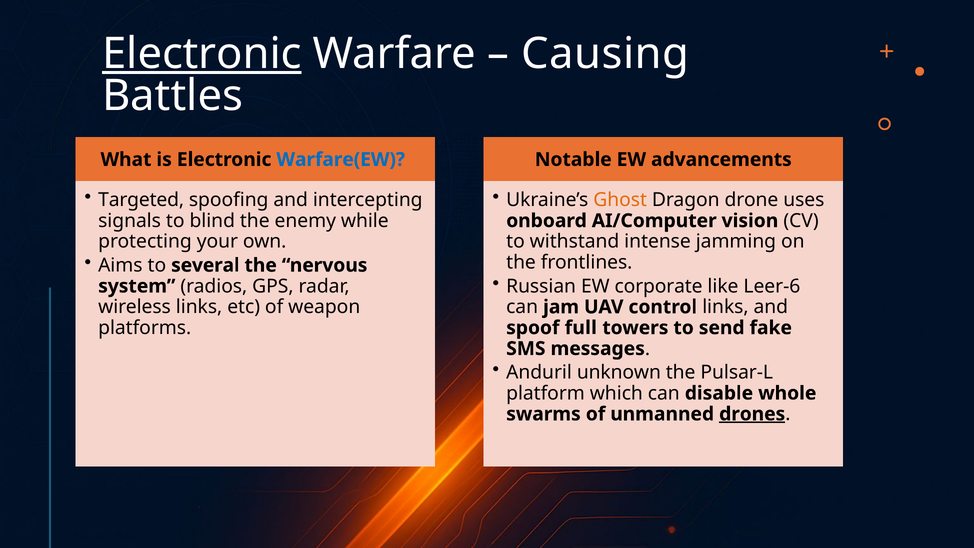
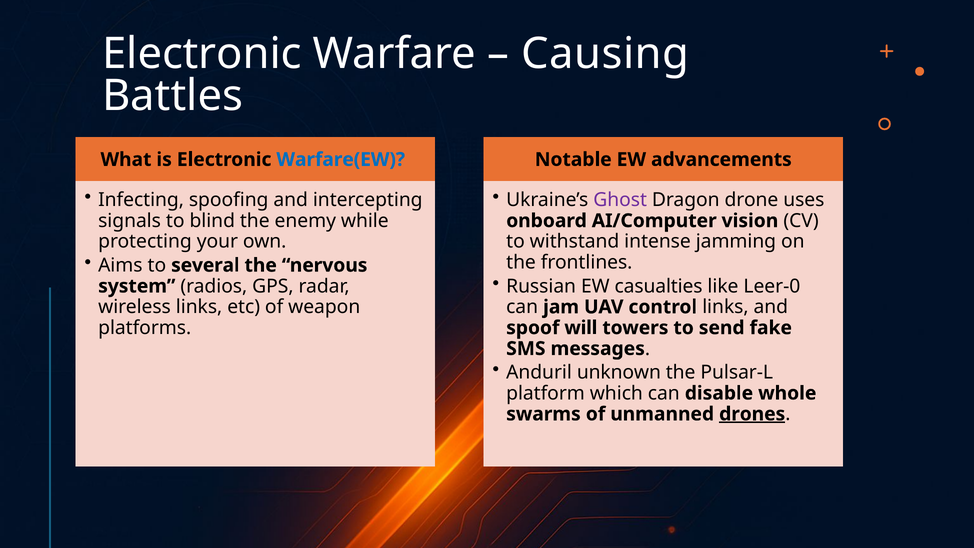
Electronic at (202, 54) underline: present -> none
Targeted: Targeted -> Infecting
Ghost colour: orange -> purple
corporate: corporate -> casualties
Leer-6: Leer-6 -> Leer-0
full: full -> will
